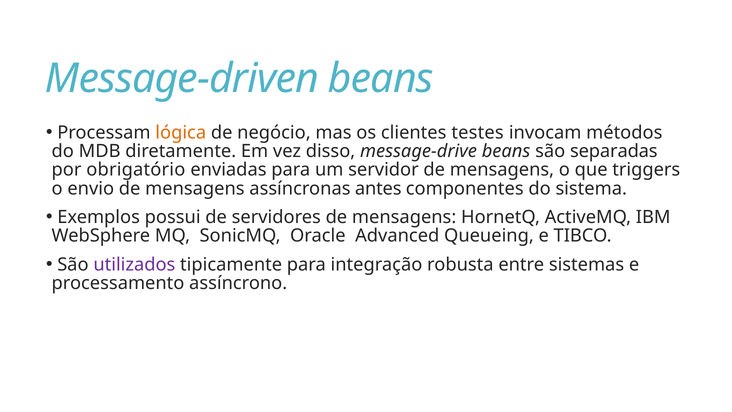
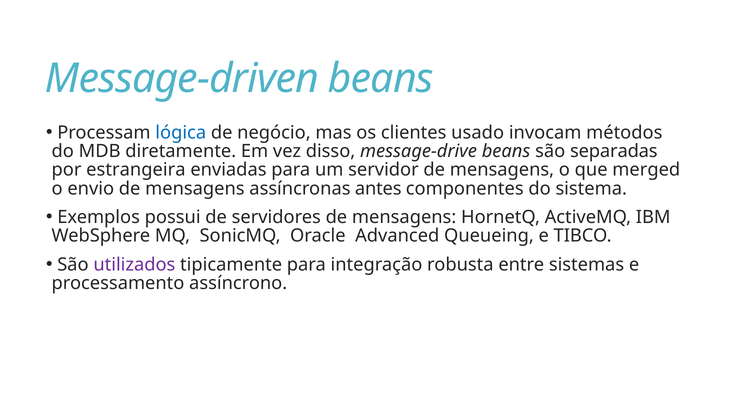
lógica colour: orange -> blue
testes: testes -> usado
obrigatório: obrigatório -> estrangeira
triggers: triggers -> merged
